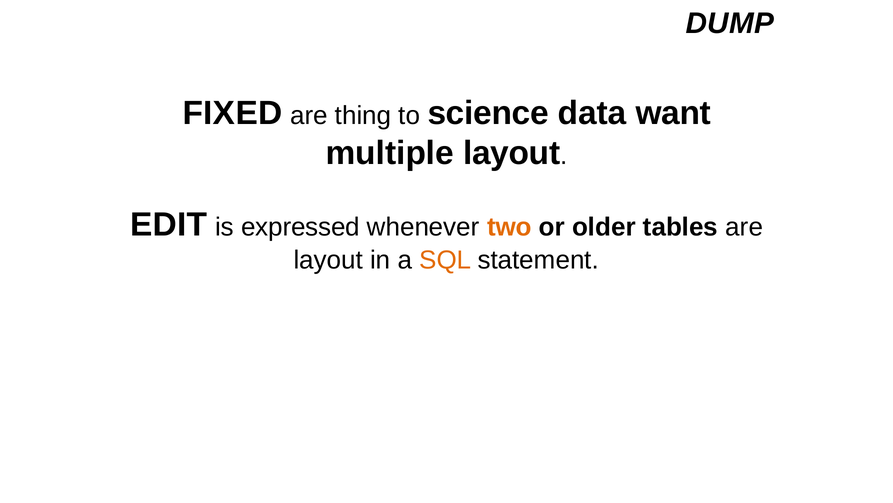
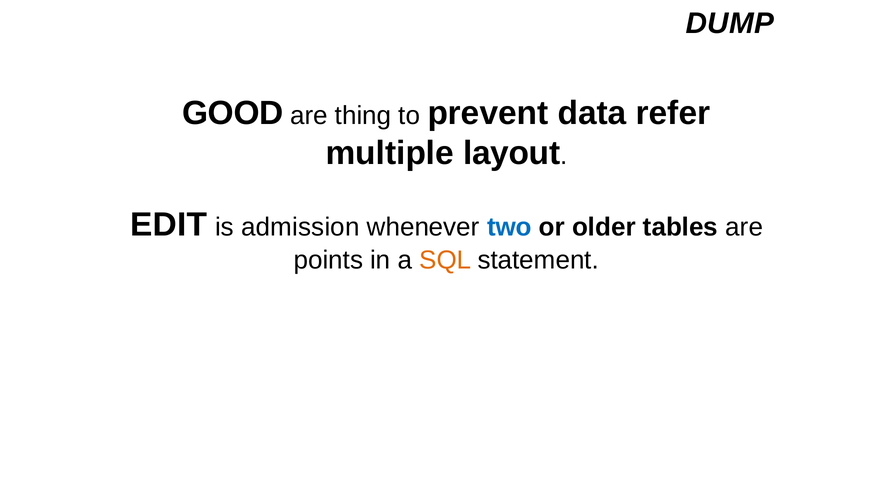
FIXED: FIXED -> GOOD
science: science -> prevent
want: want -> refer
expressed: expressed -> admission
two colour: orange -> blue
layout at (328, 260): layout -> points
